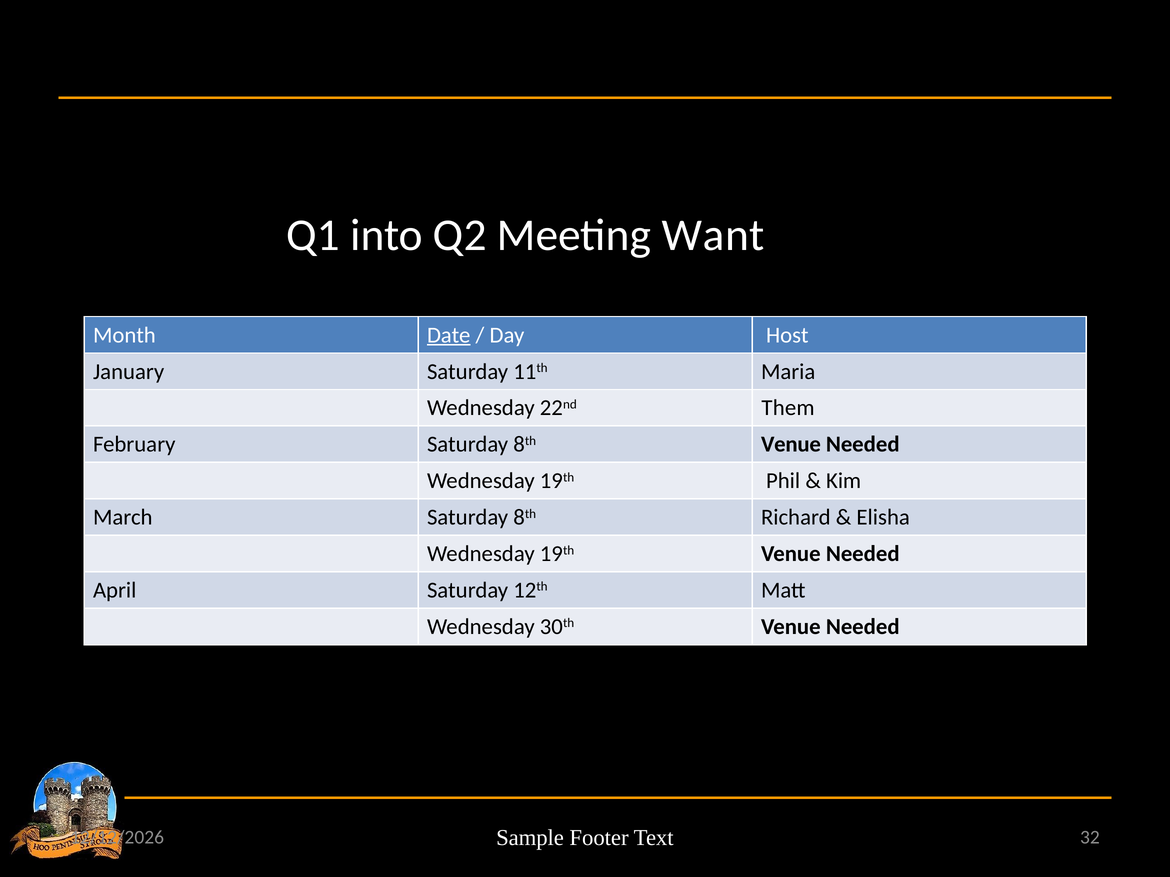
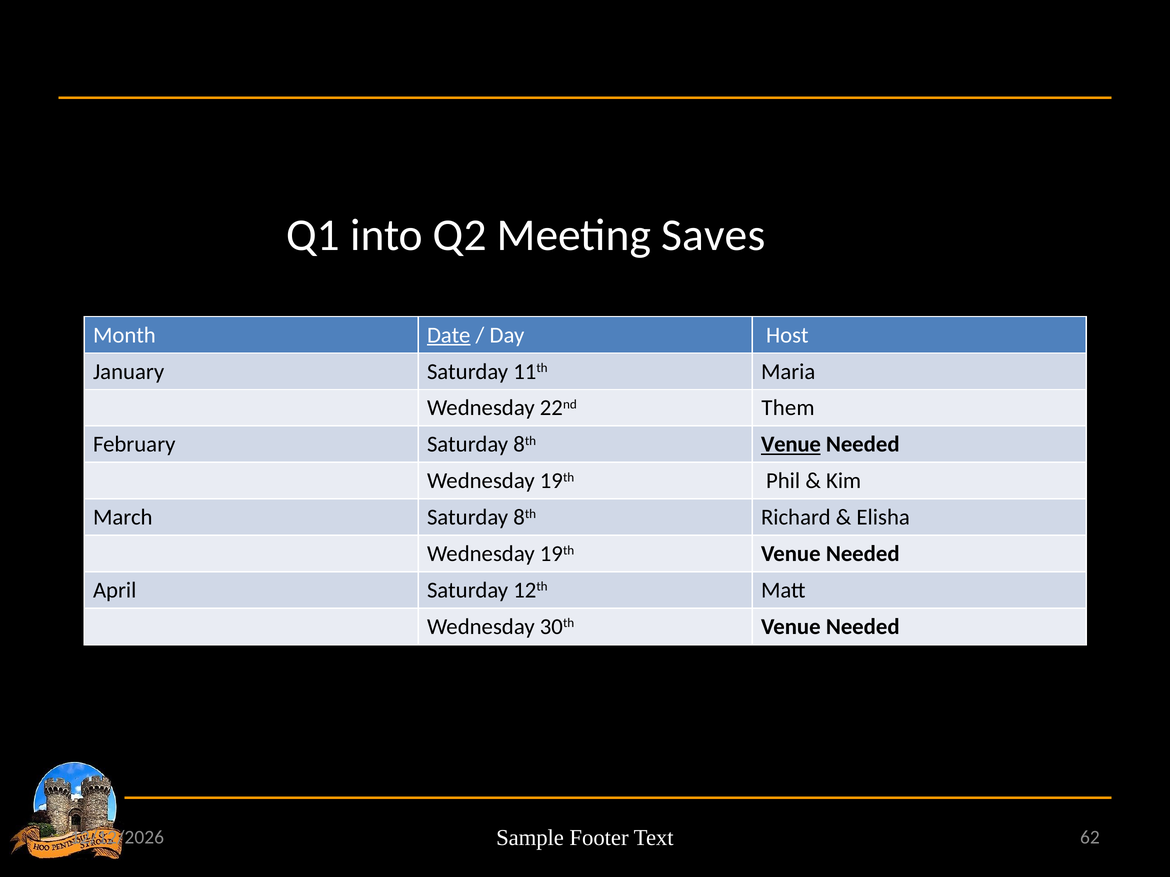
Want: Want -> Saves
Venue at (791, 445) underline: none -> present
32: 32 -> 62
